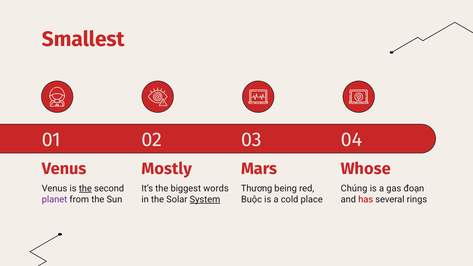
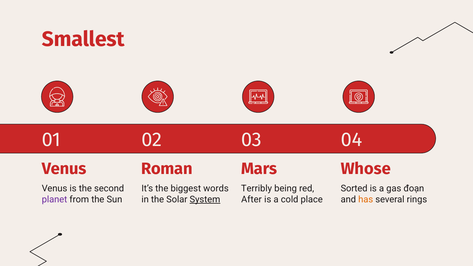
Mostly: Mostly -> Roman
the at (85, 188) underline: present -> none
Thương: Thương -> Terribly
Chúng: Chúng -> Sorted
Buộc: Buộc -> After
has colour: red -> orange
